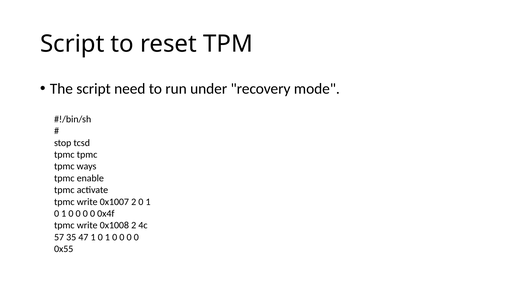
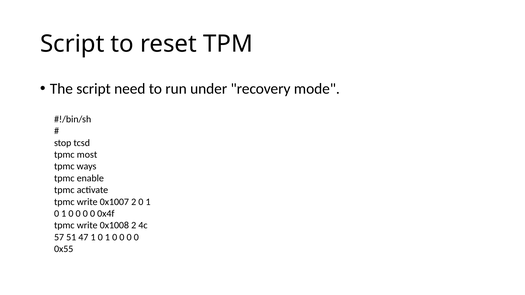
tpmc at (87, 155): tpmc -> most
35: 35 -> 51
